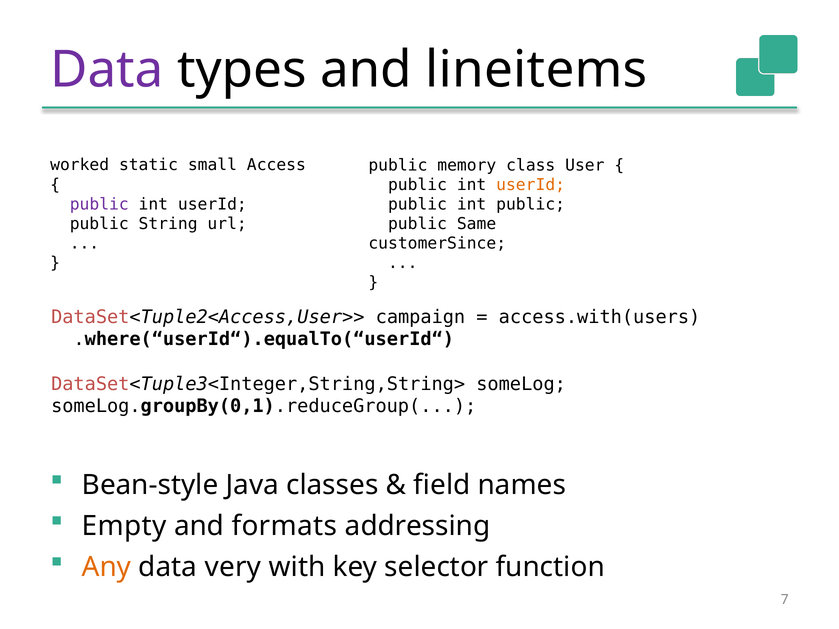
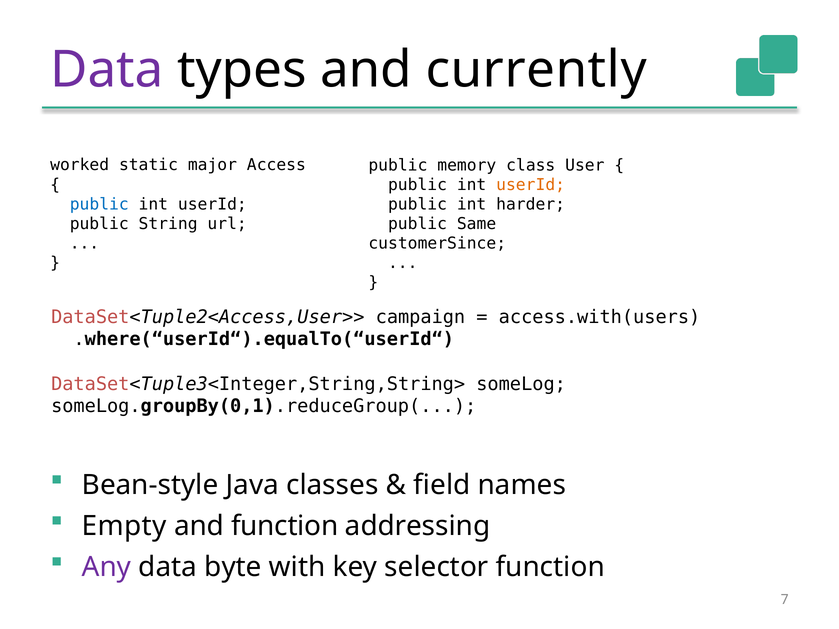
lineitems: lineitems -> currently
small: small -> major
public at (99, 204) colour: purple -> blue
int public: public -> harder
and formats: formats -> function
Any colour: orange -> purple
very: very -> byte
